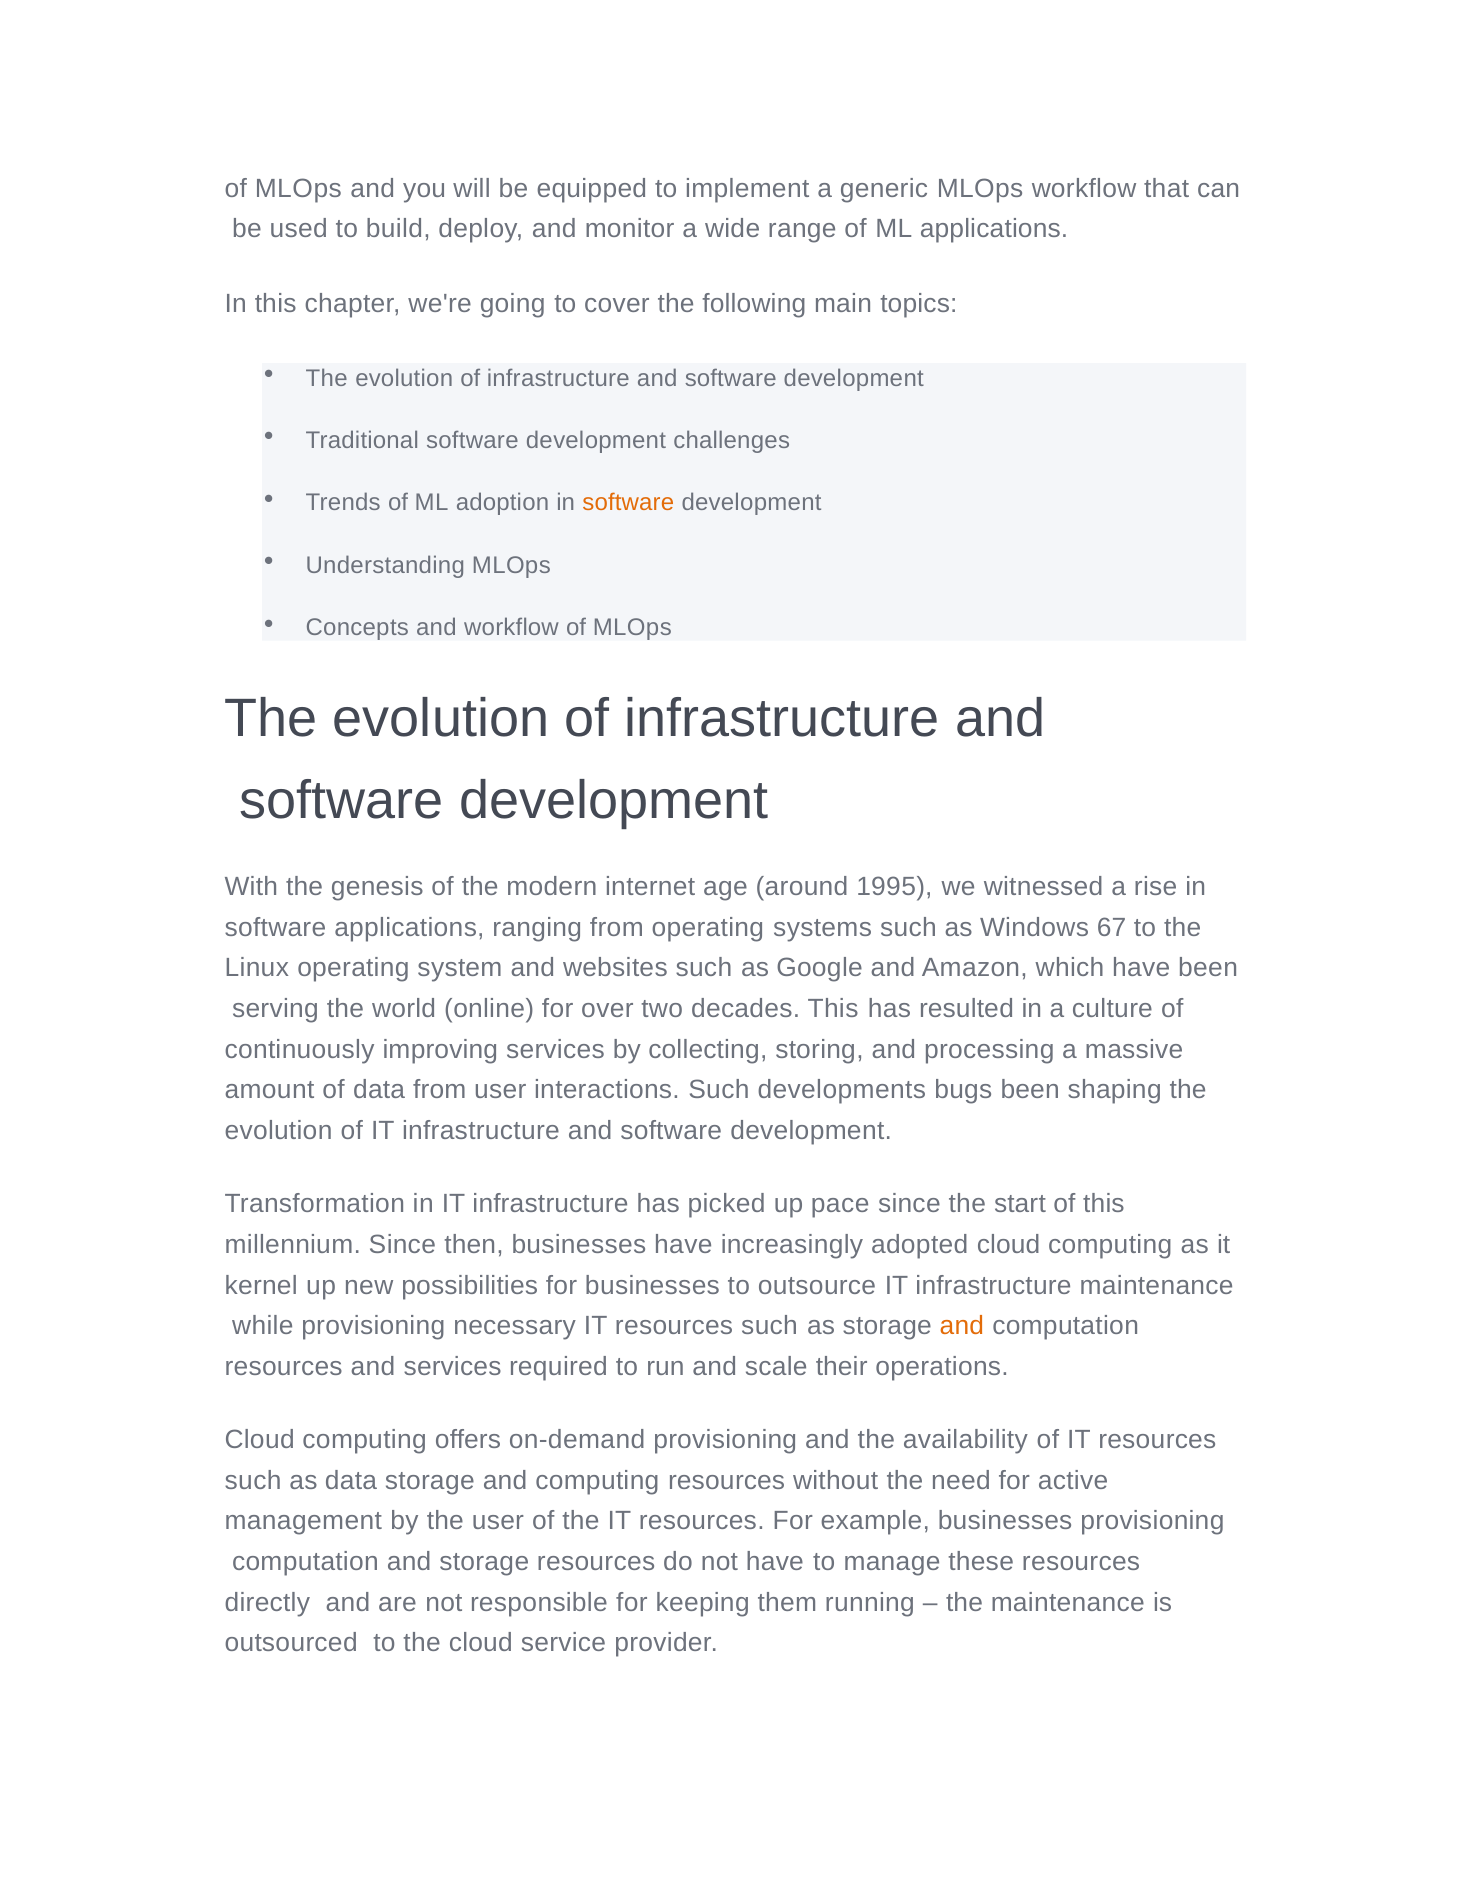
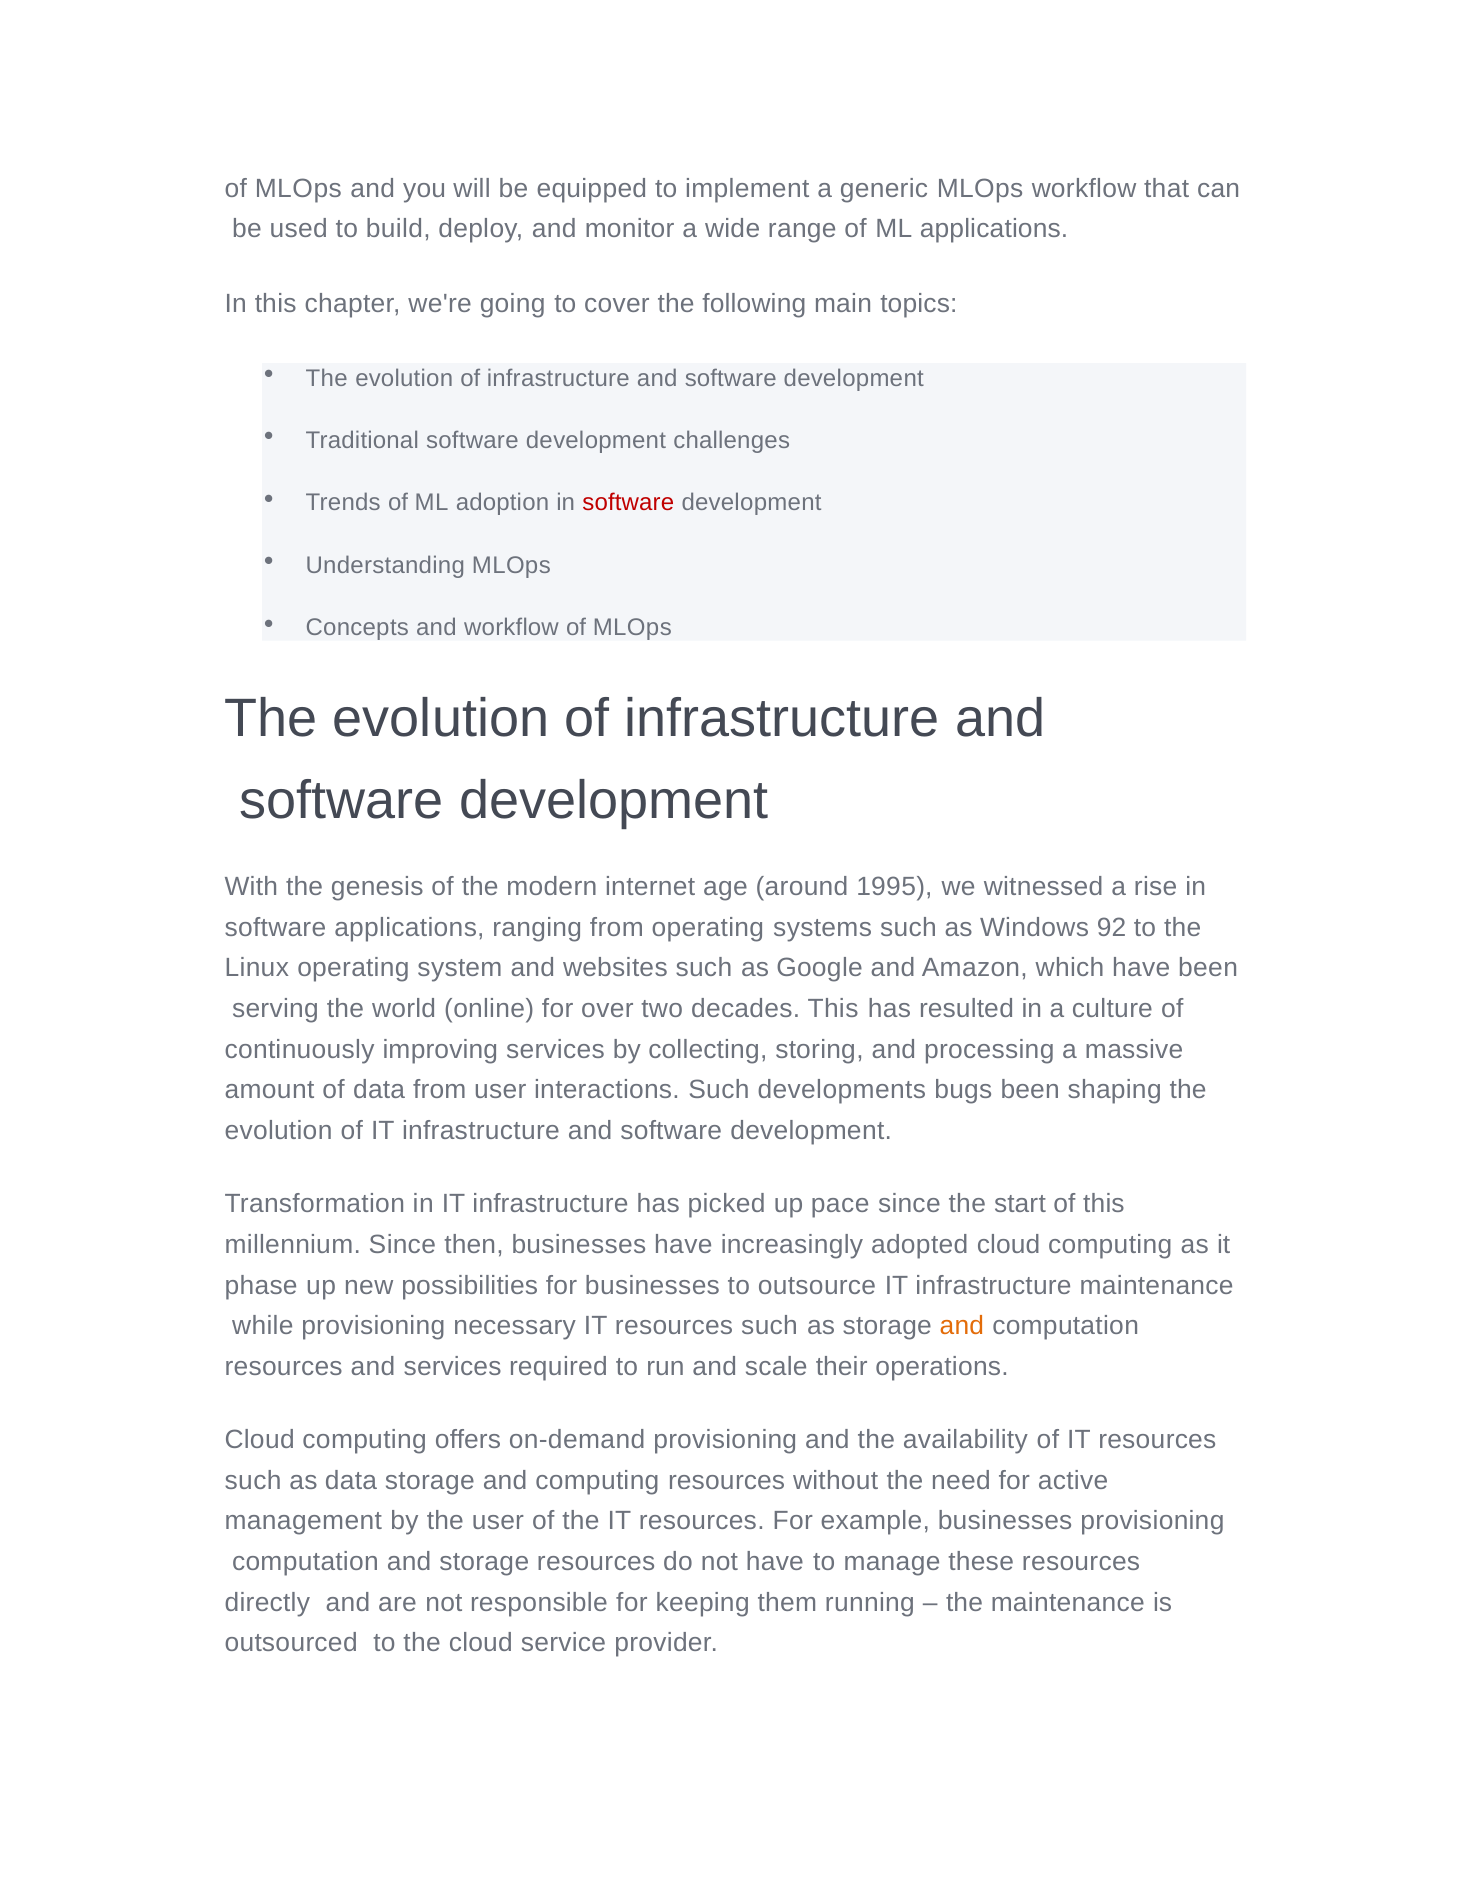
software at (628, 503) colour: orange -> red
67: 67 -> 92
kernel: kernel -> phase
